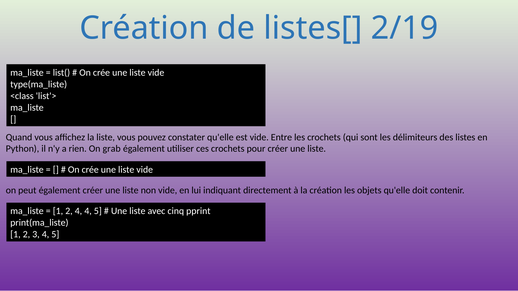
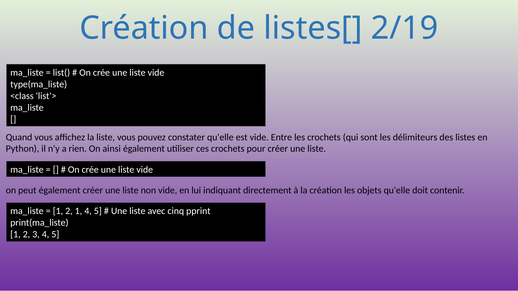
grab: grab -> ainsi
2 4: 4 -> 1
